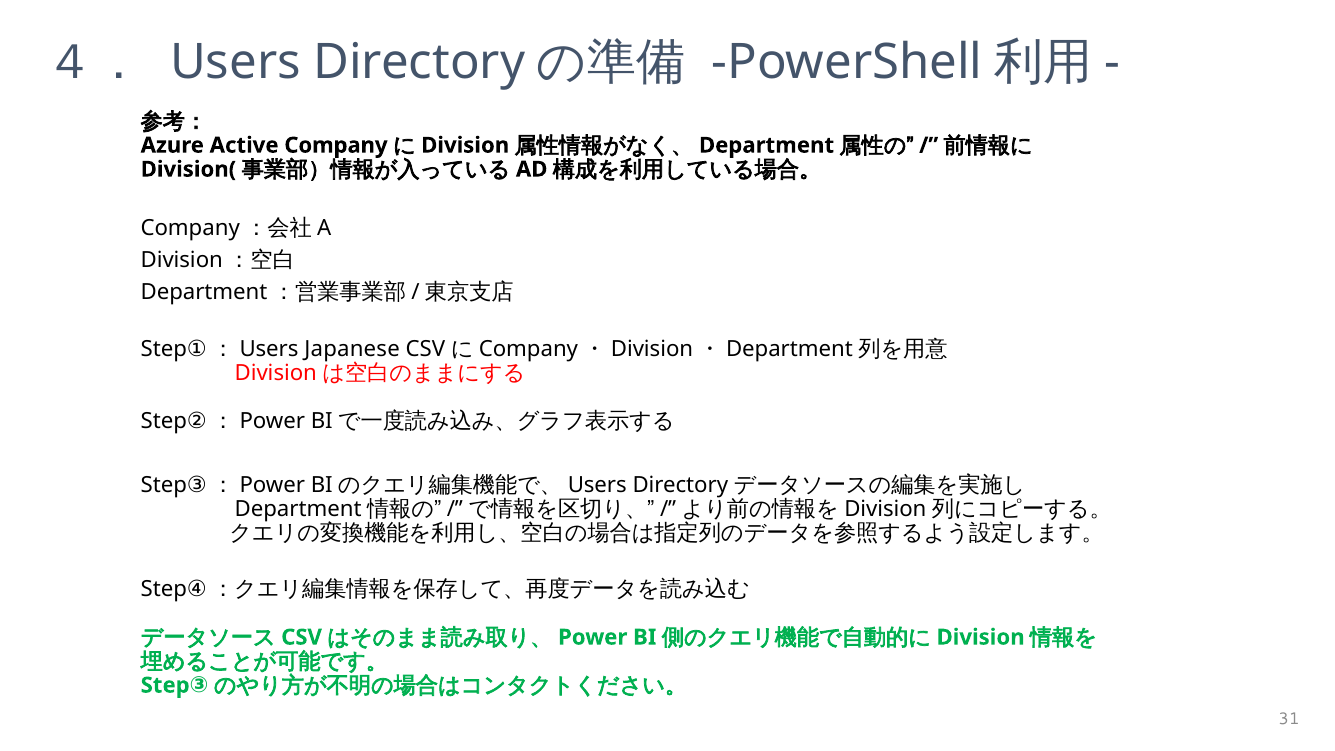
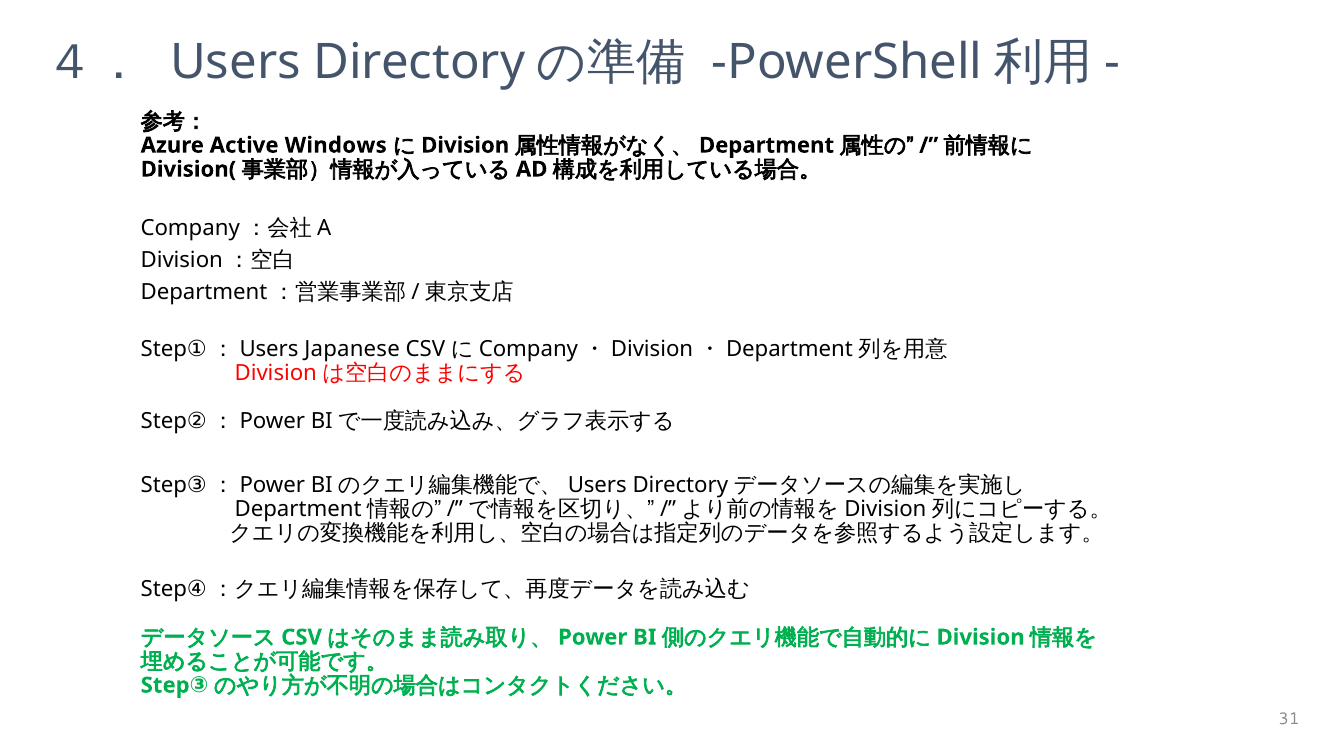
Company: Company -> Windows
